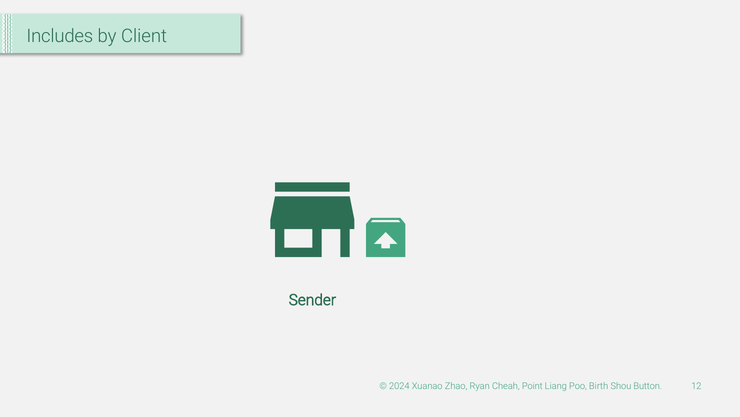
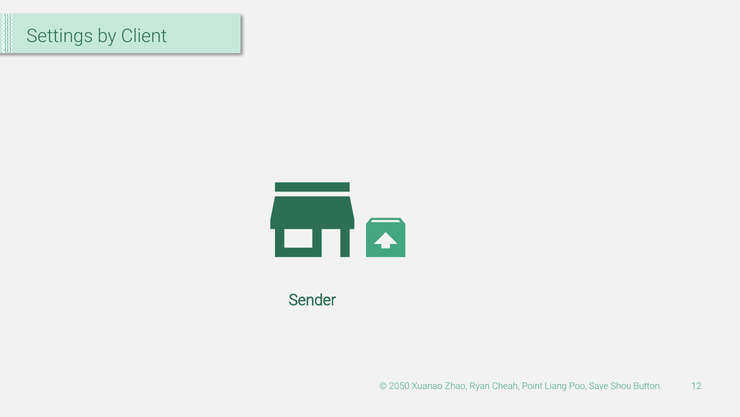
Includes: Includes -> Settings
2024: 2024 -> 2050
Birth: Birth -> Save
